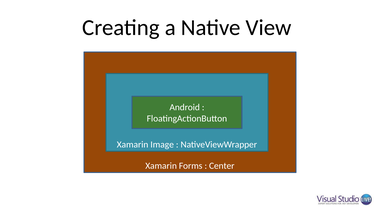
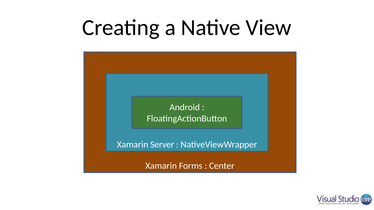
Image: Image -> Server
